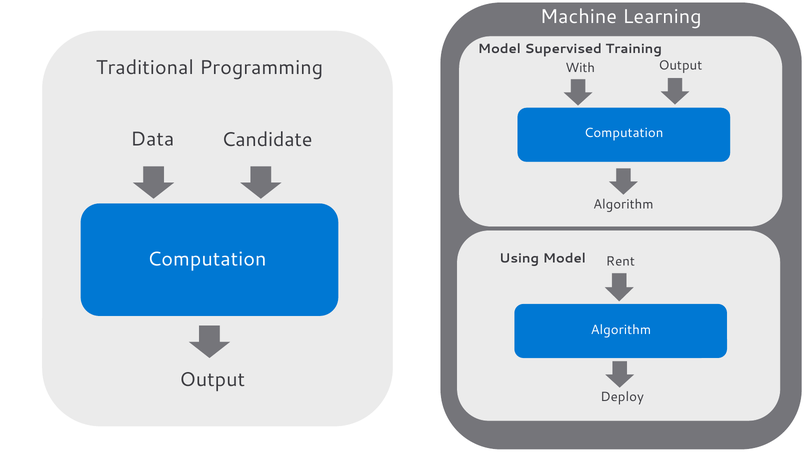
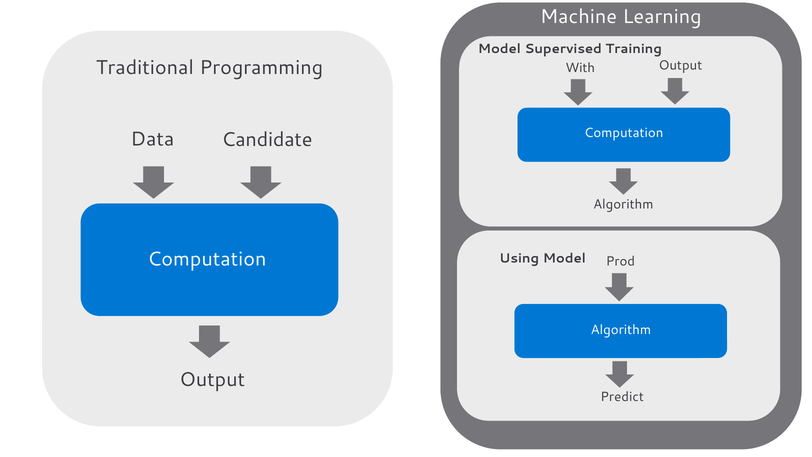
Rent: Rent -> Prod
Deploy: Deploy -> Predict
